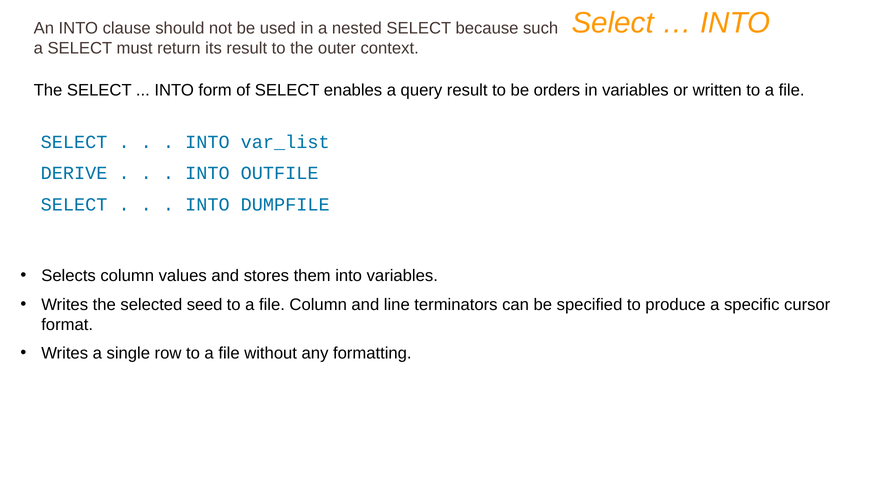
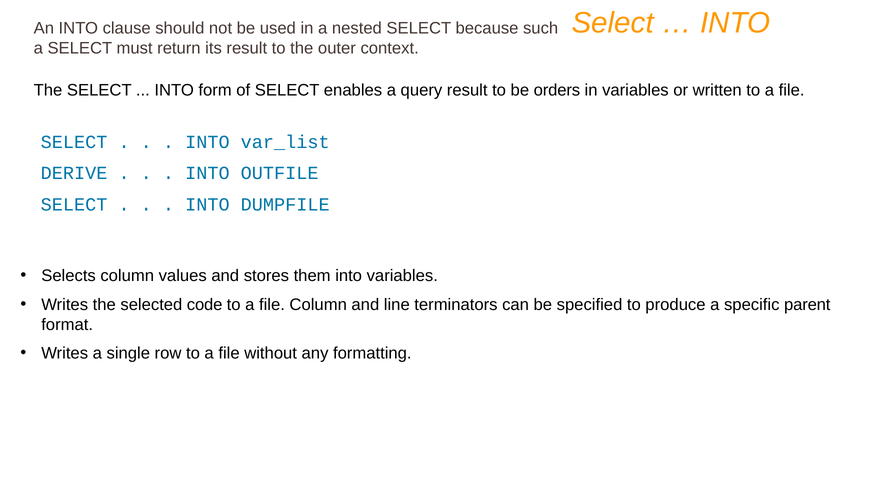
seed: seed -> code
cursor: cursor -> parent
